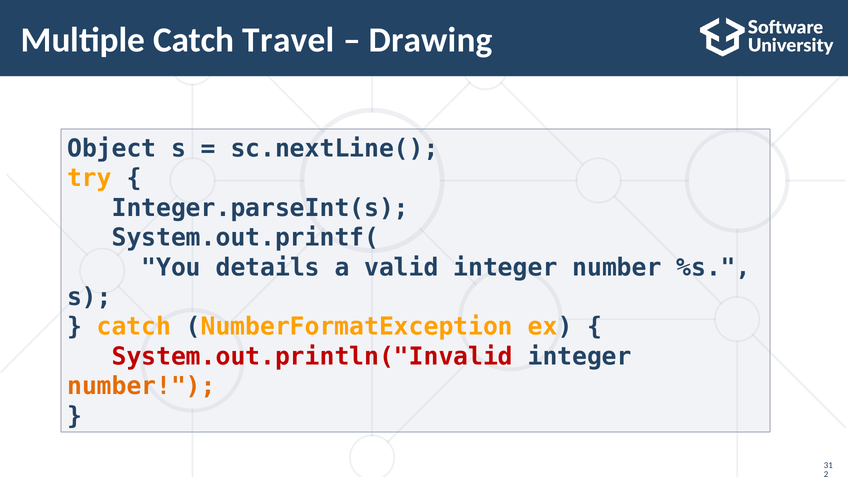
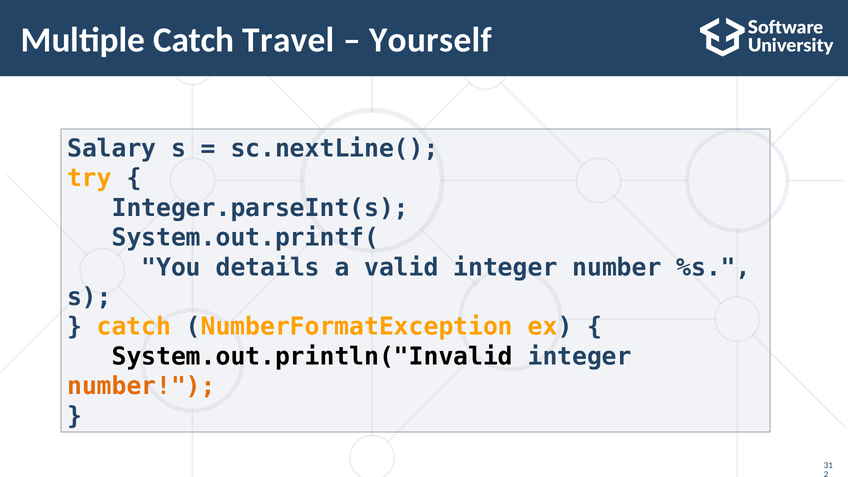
Drawing: Drawing -> Yourself
Object: Object -> Salary
System.out.println("Invalid colour: red -> black
